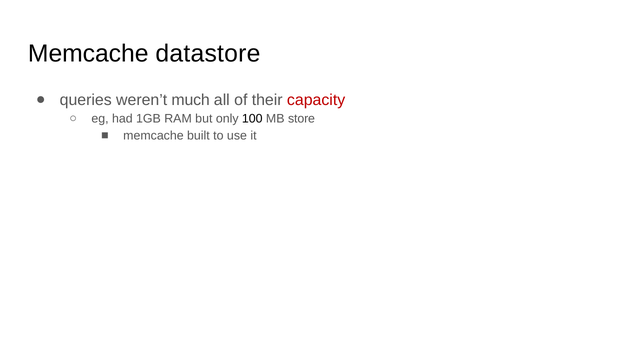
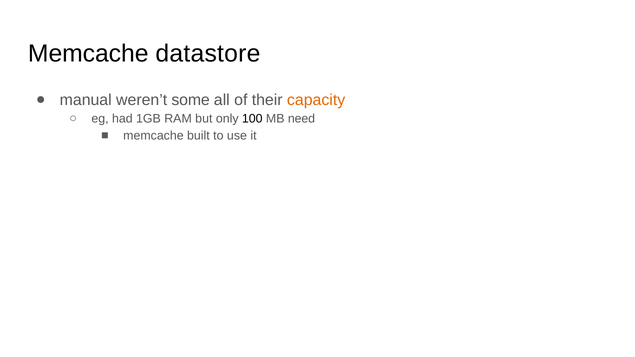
queries: queries -> manual
much: much -> some
capacity colour: red -> orange
store: store -> need
